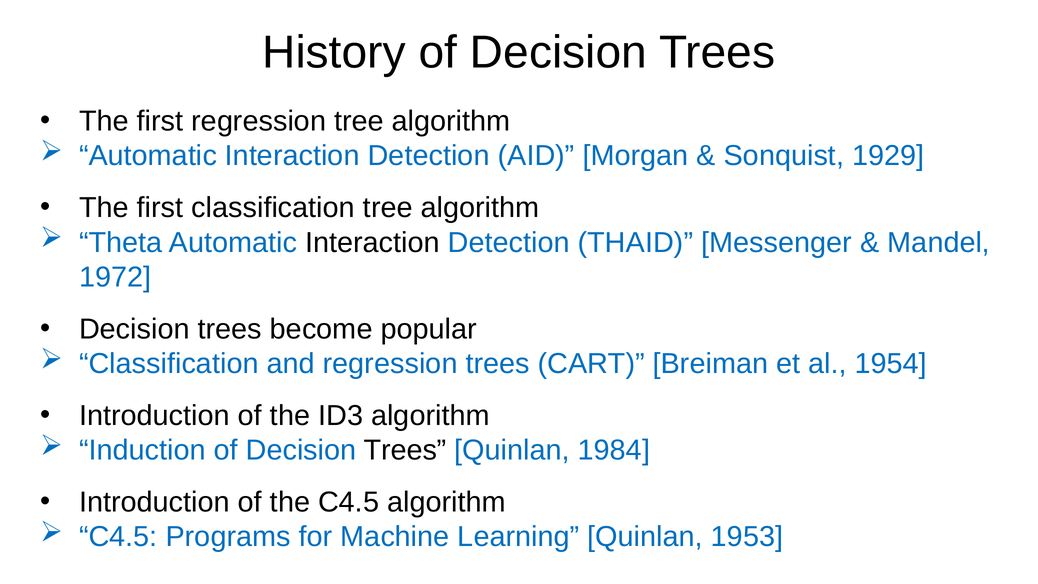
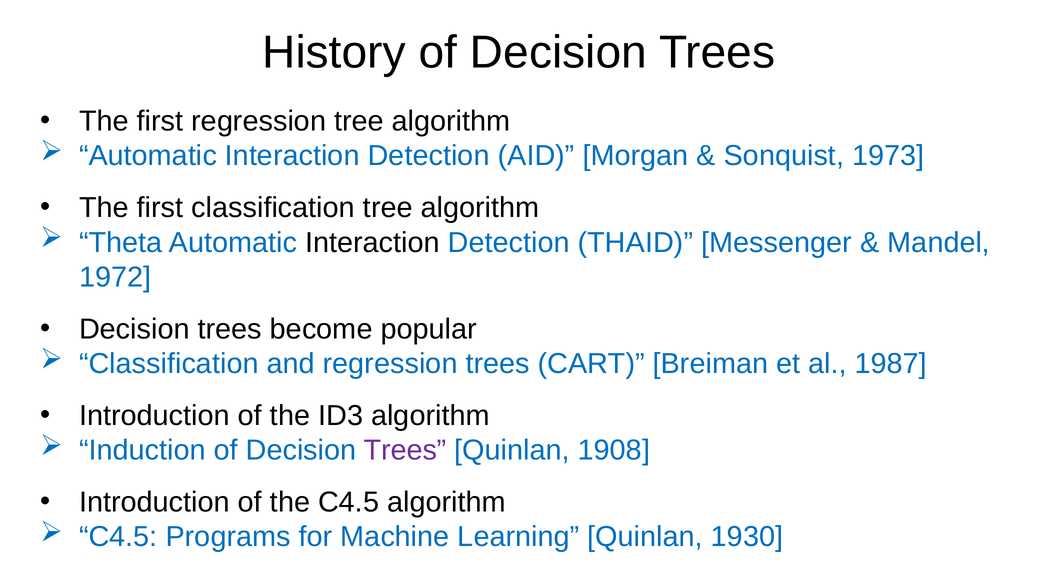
1929: 1929 -> 1973
1954: 1954 -> 1987
Trees at (405, 450) colour: black -> purple
1984: 1984 -> 1908
1953: 1953 -> 1930
